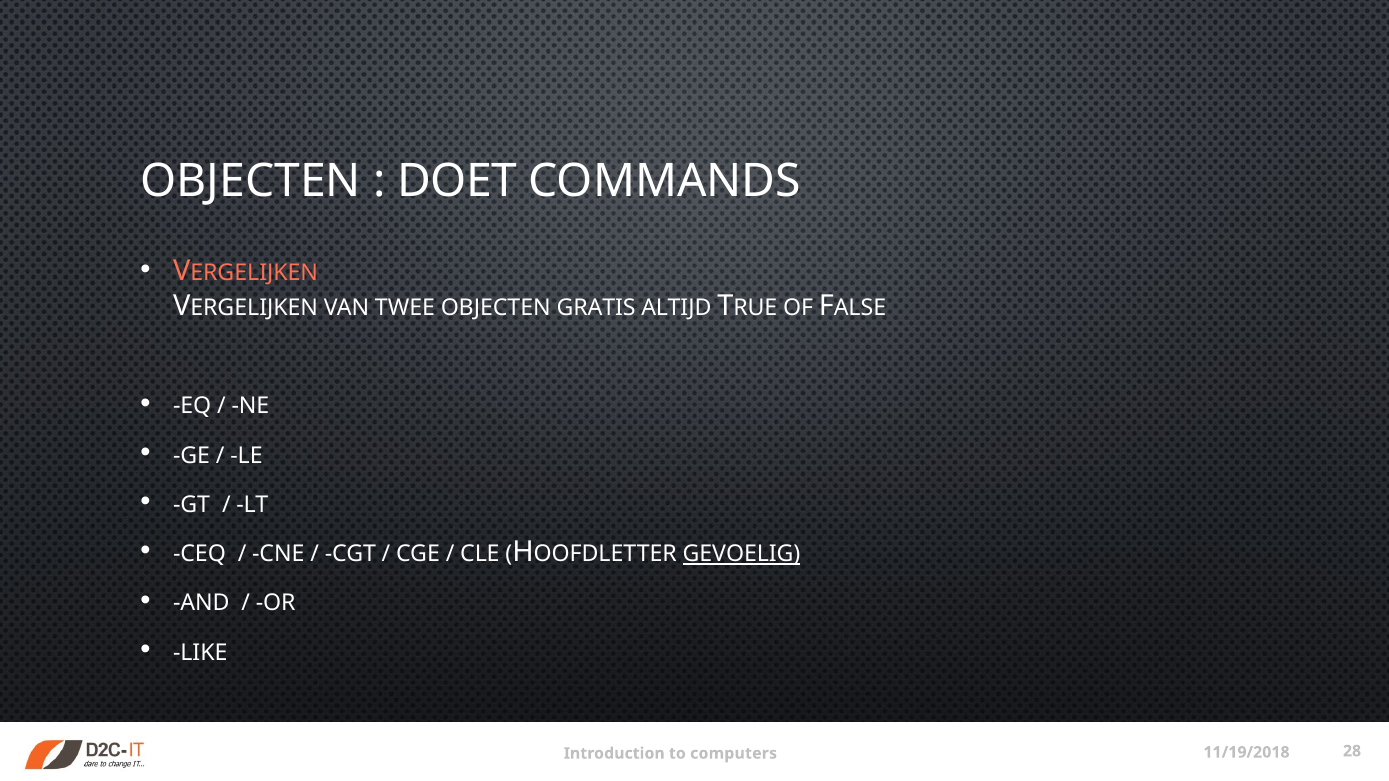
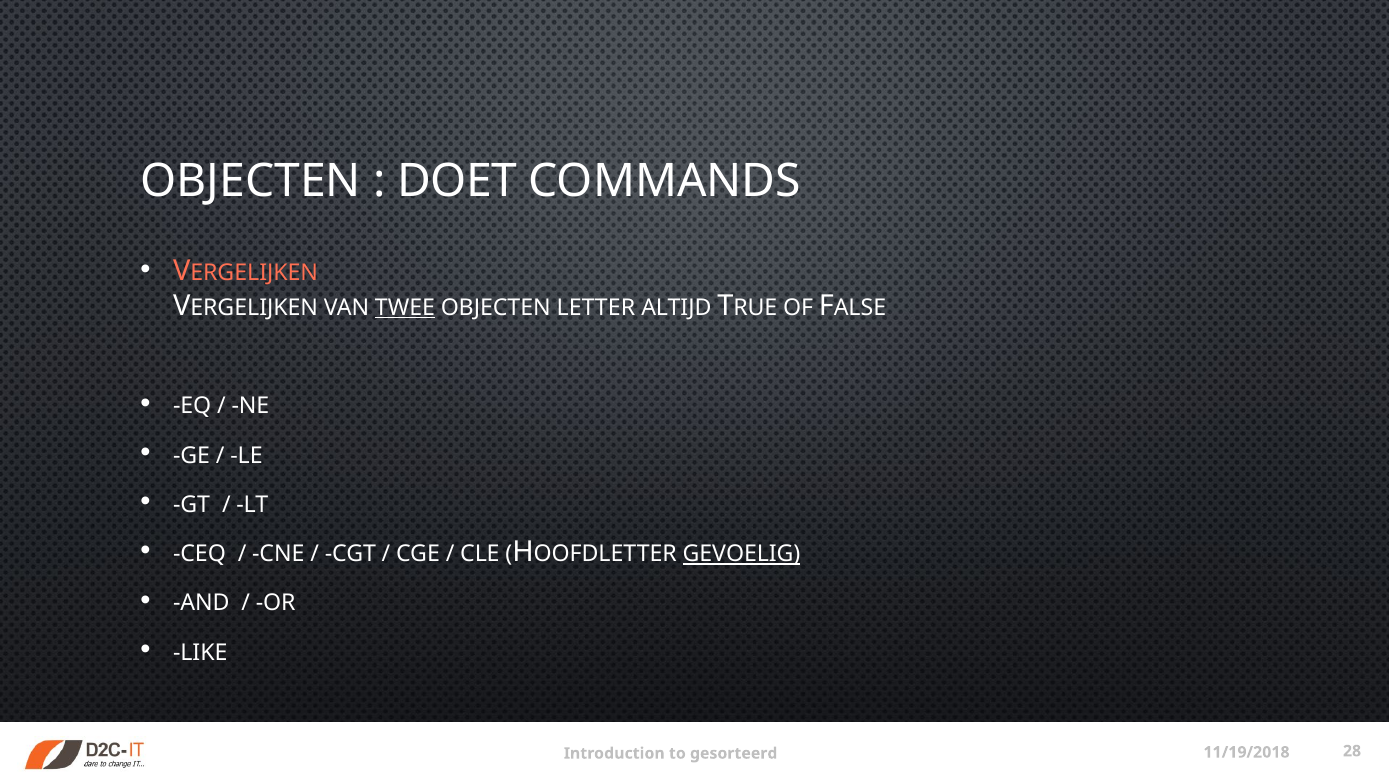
TWEE underline: none -> present
GRATIS: GRATIS -> LETTER
computers: computers -> gesorteerd
